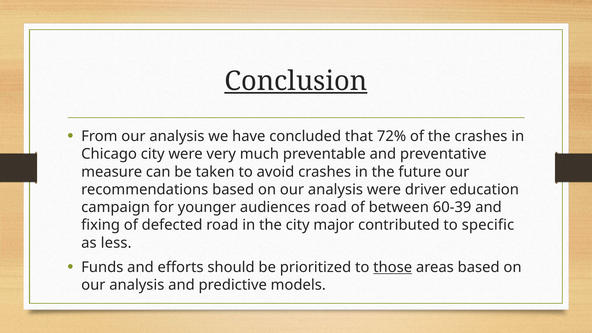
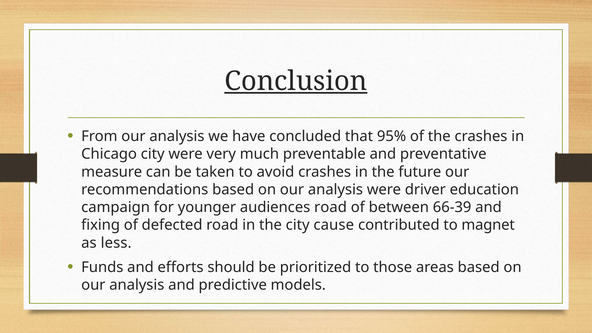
72%: 72% -> 95%
60-39: 60-39 -> 66-39
major: major -> cause
specific: specific -> magnet
those underline: present -> none
